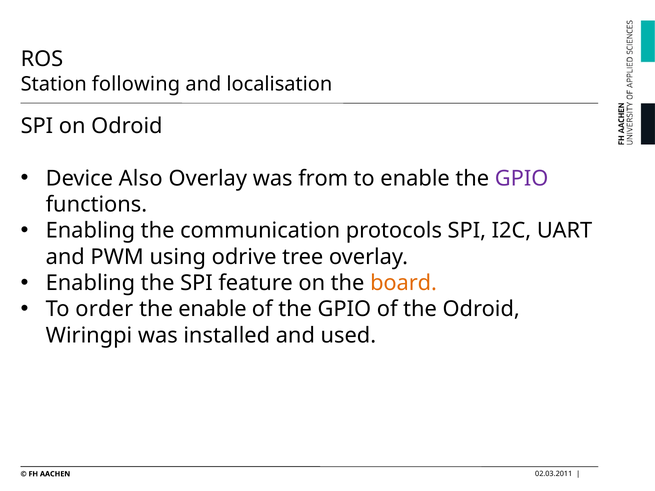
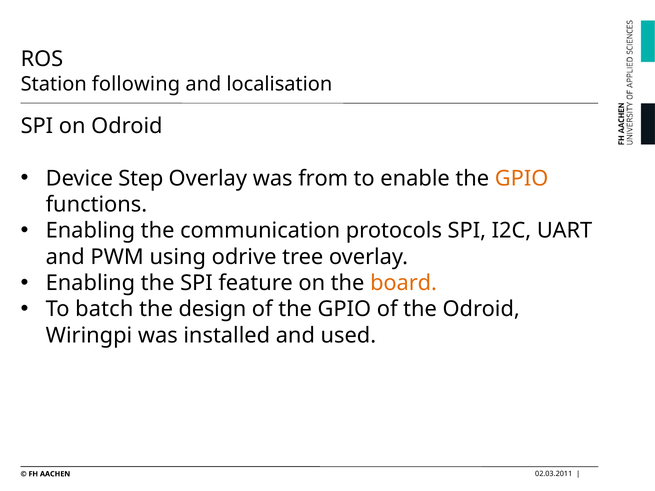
Also: Also -> Step
GPIO at (522, 178) colour: purple -> orange
order: order -> batch
the enable: enable -> design
